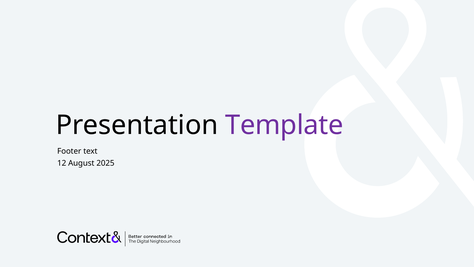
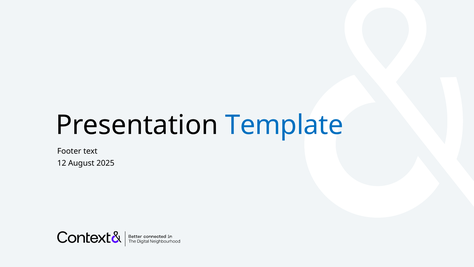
Template colour: purple -> blue
